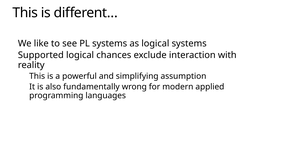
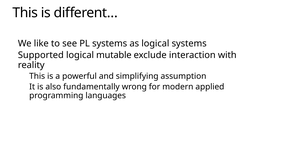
chances: chances -> mutable
